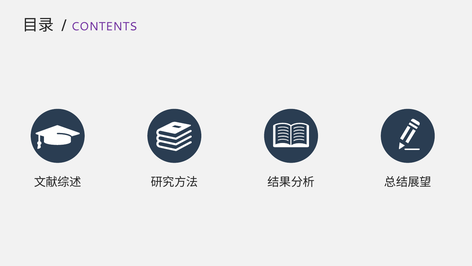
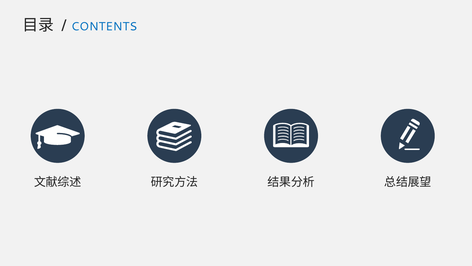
CONTENTS colour: purple -> blue
